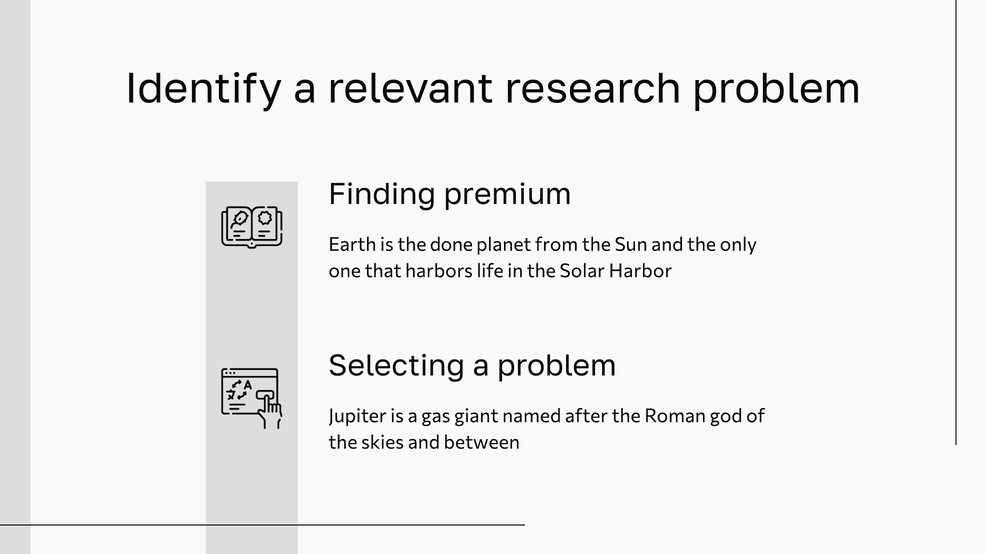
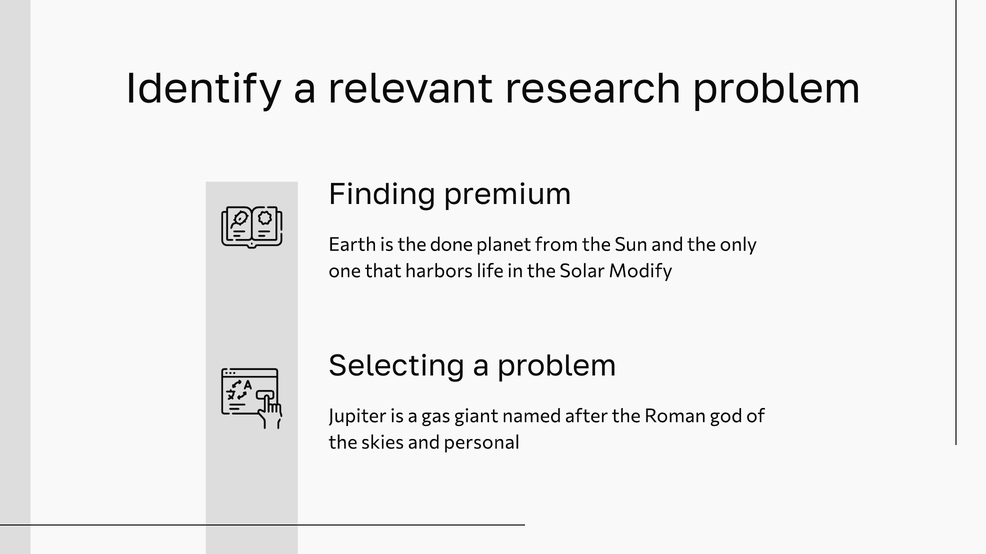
Harbor: Harbor -> Modify
between: between -> personal
